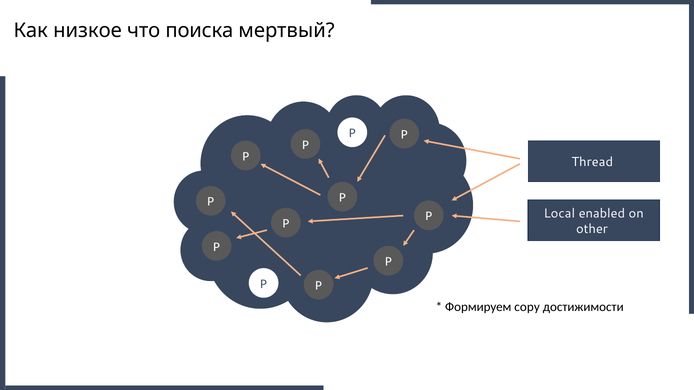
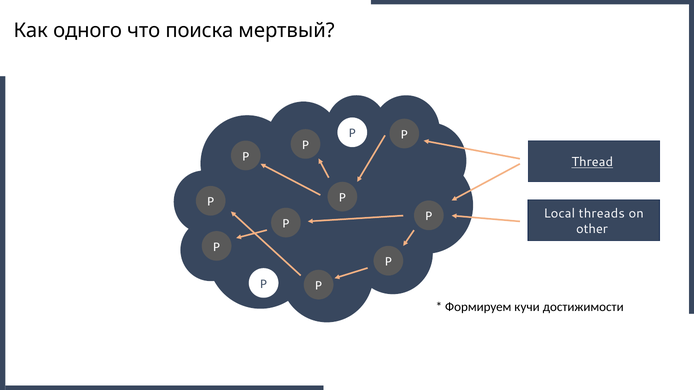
низкое: низкое -> одного
Thread underline: none -> present
enabled: enabled -> threads
copy: copy -> кучи
